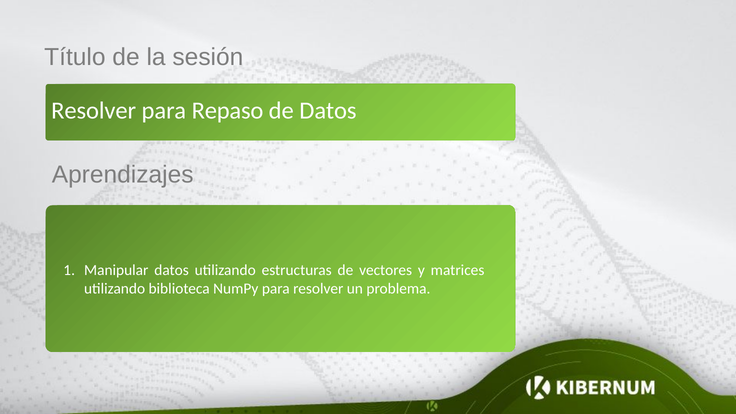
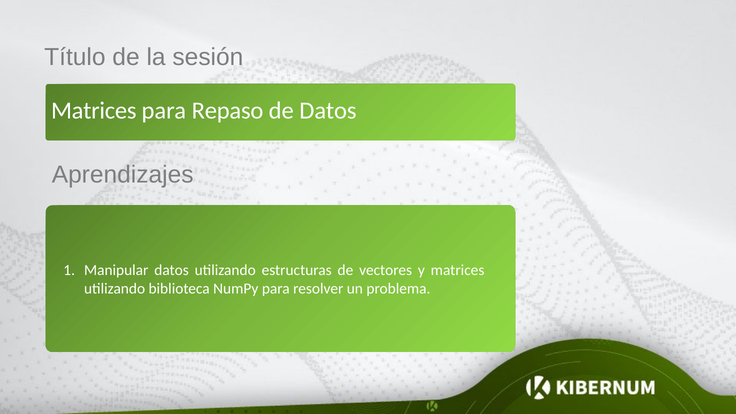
Resolver at (94, 111): Resolver -> Matrices
